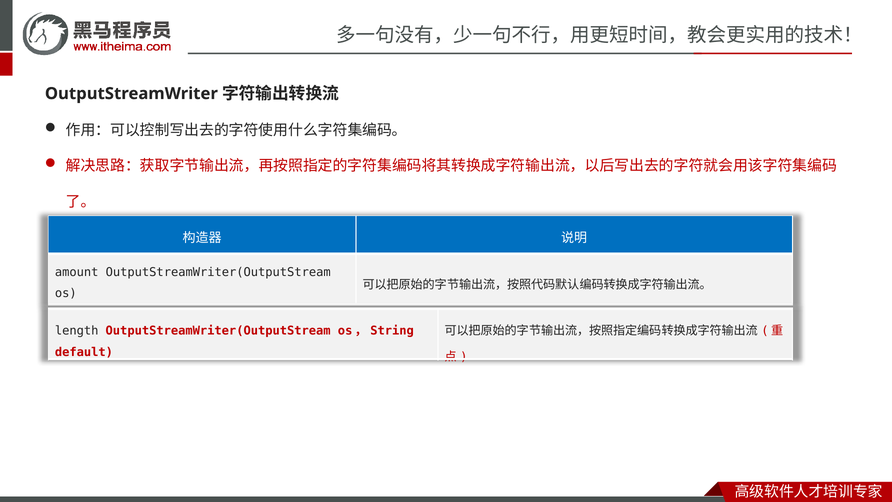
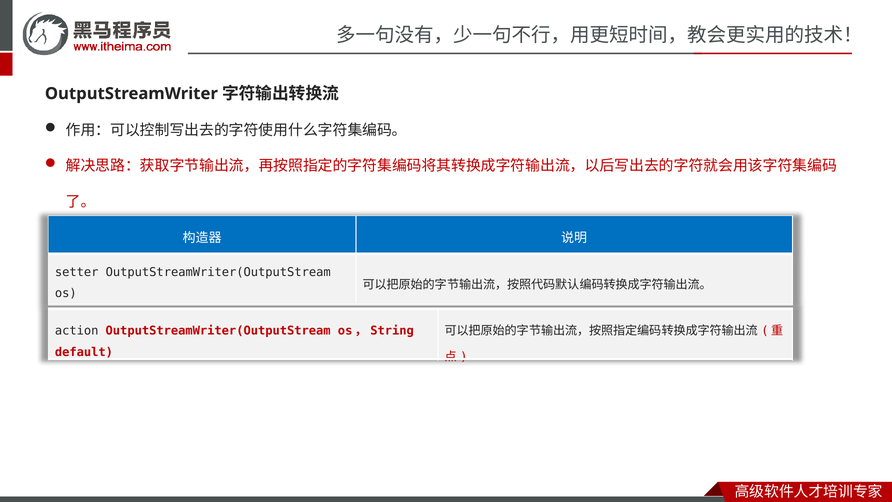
amount: amount -> setter
length: length -> action
